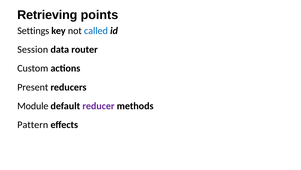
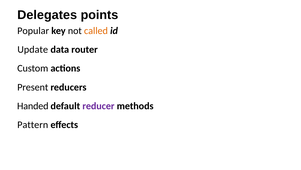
Retrieving: Retrieving -> Delegates
Settings: Settings -> Popular
called colour: blue -> orange
Session: Session -> Update
Module: Module -> Handed
